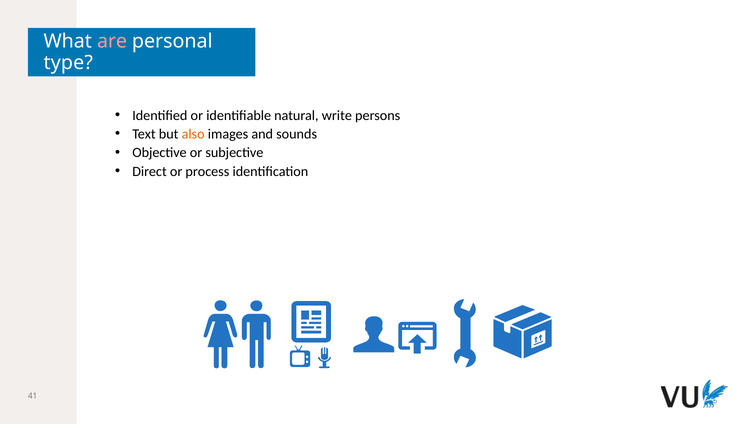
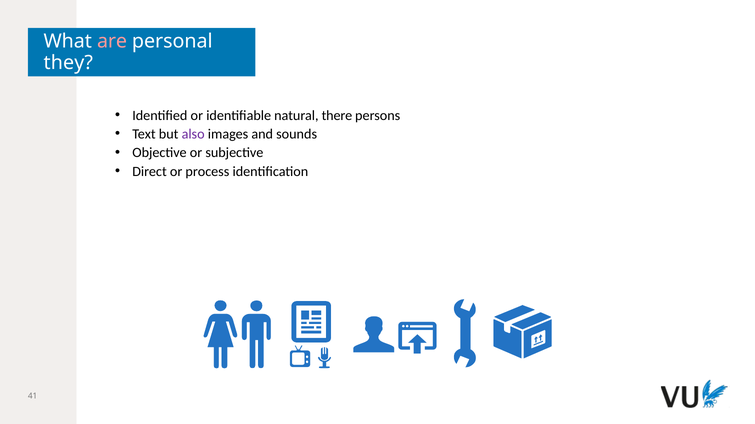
type: type -> they
write: write -> there
also colour: orange -> purple
